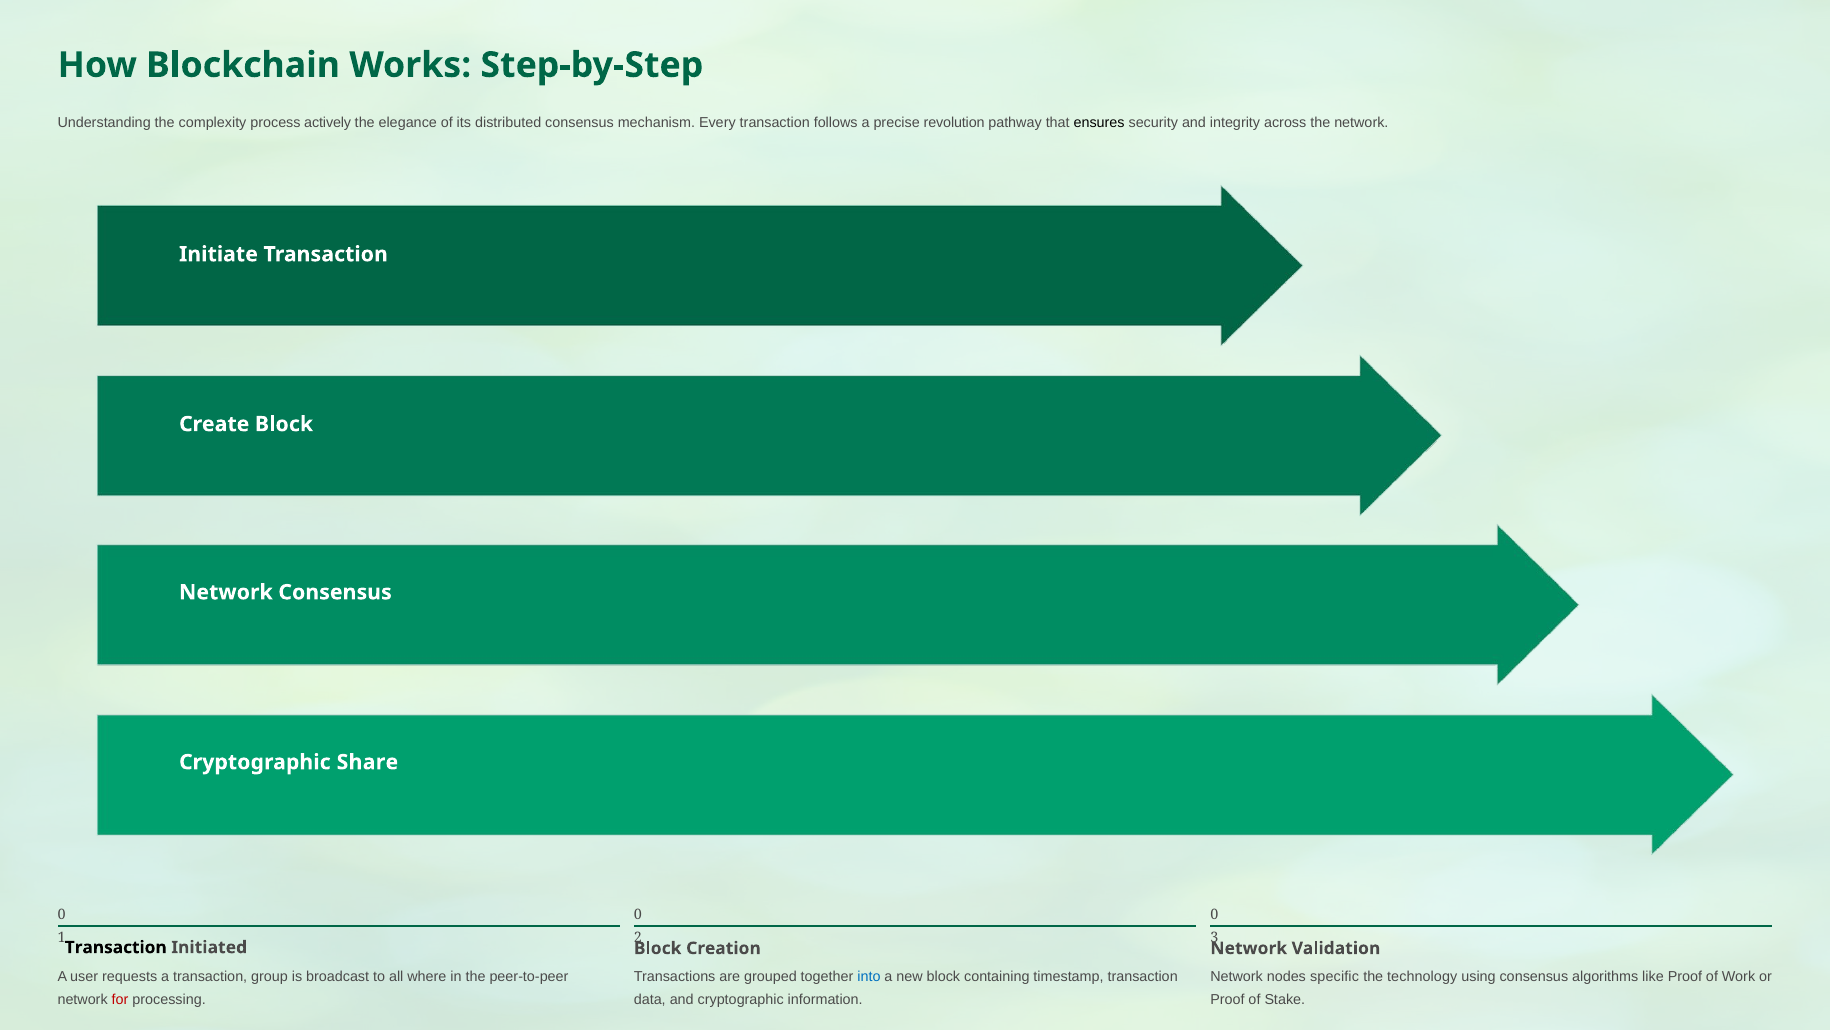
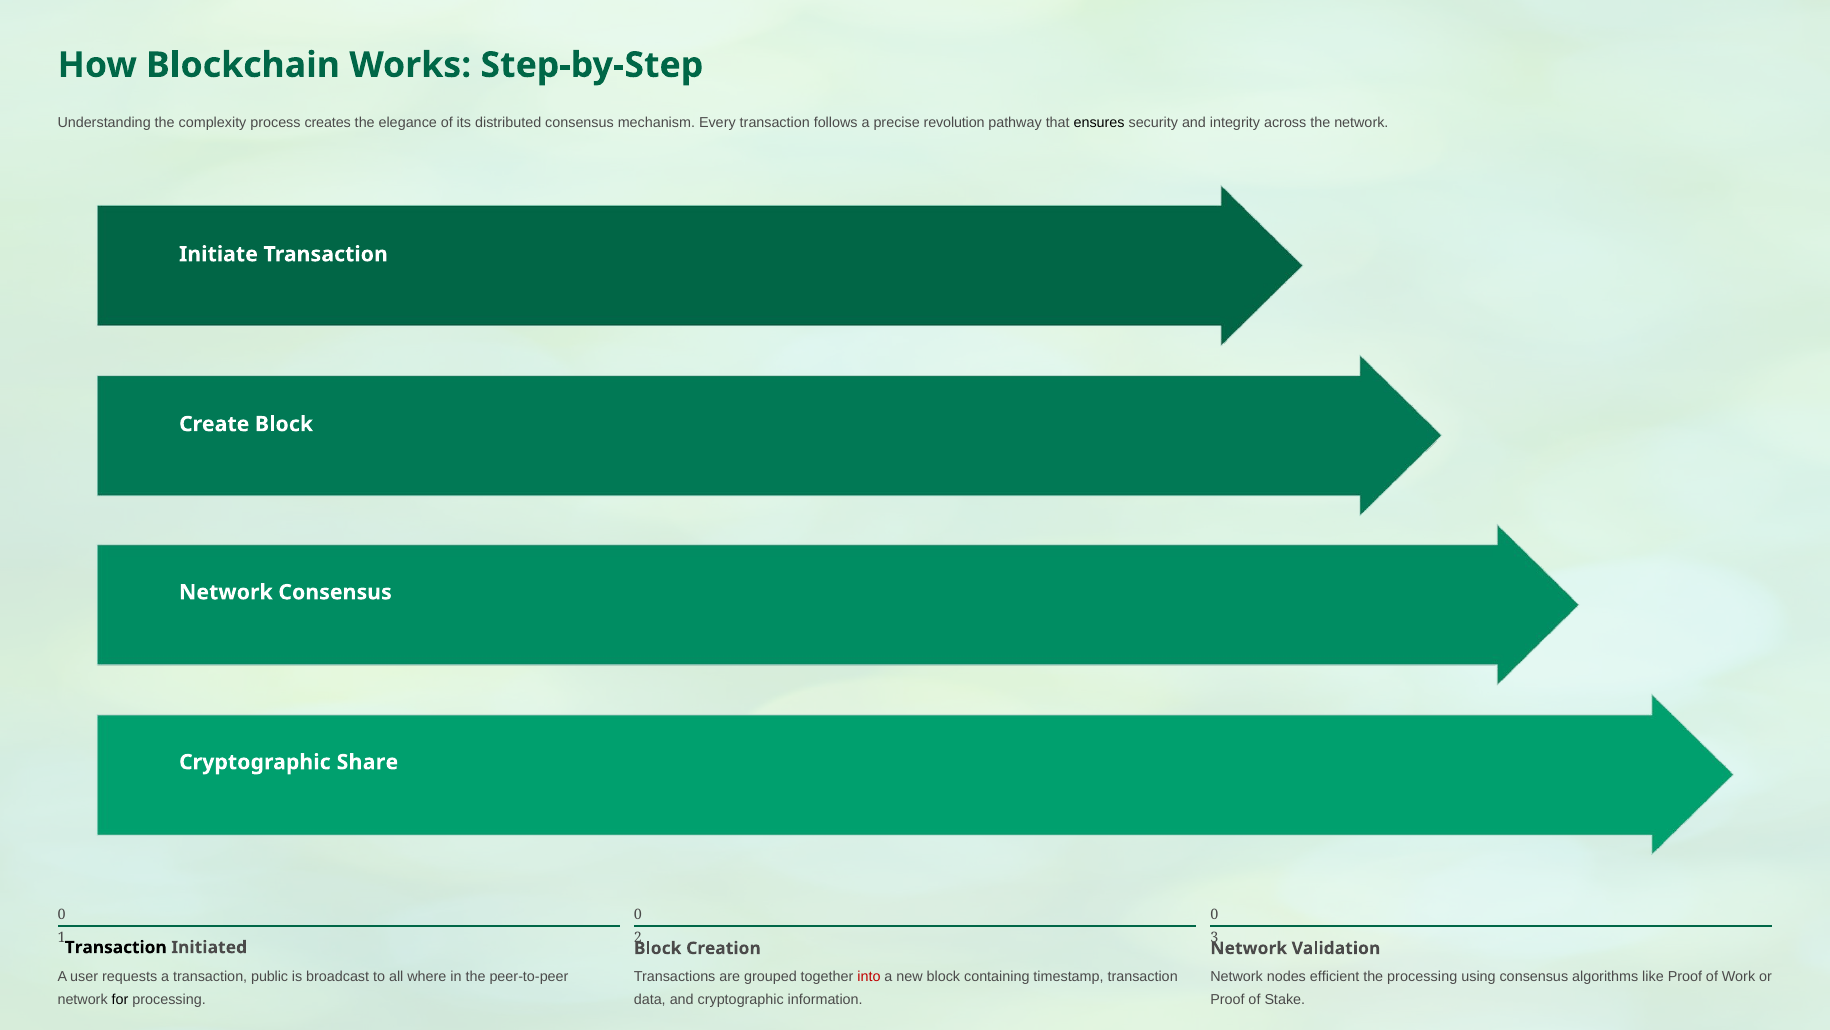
actively: actively -> creates
group: group -> public
into colour: blue -> red
specific: specific -> efficient
the technology: technology -> processing
for colour: red -> black
